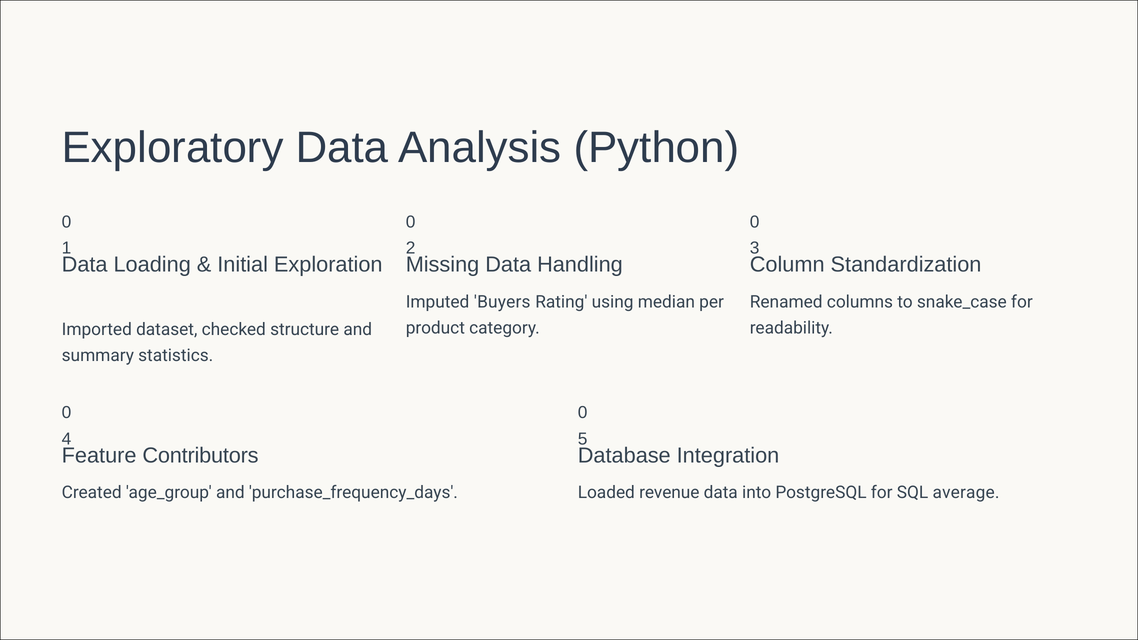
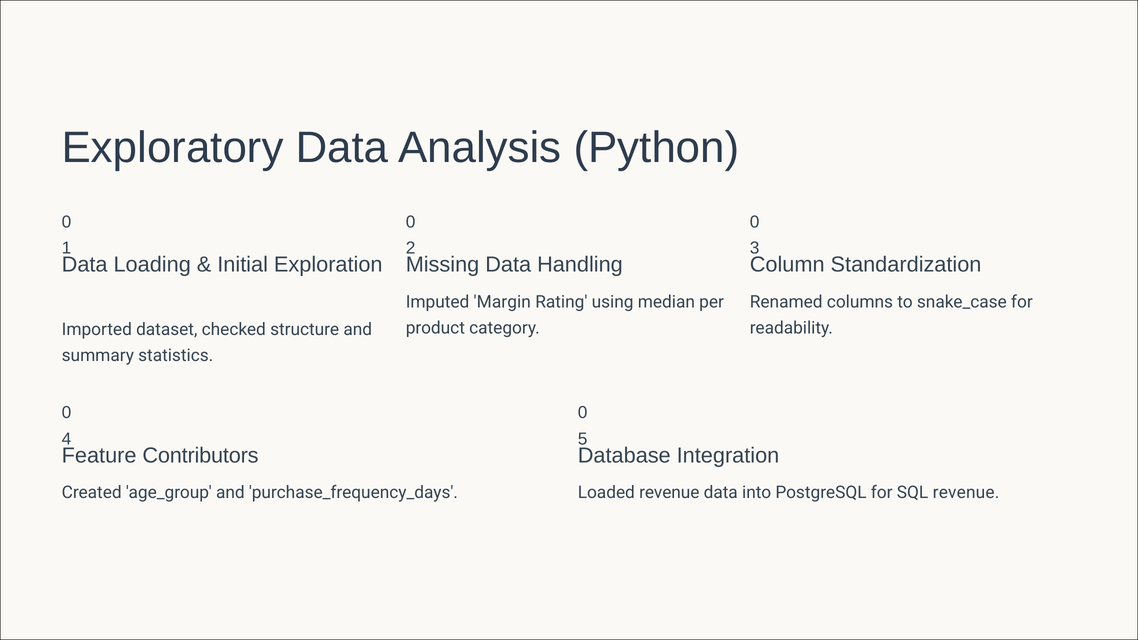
Buyers: Buyers -> Margin
SQL average: average -> revenue
